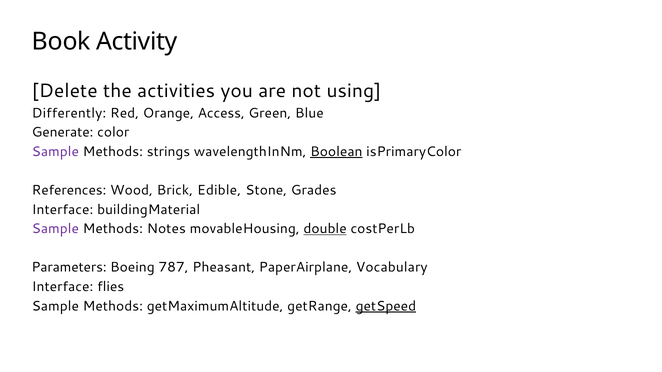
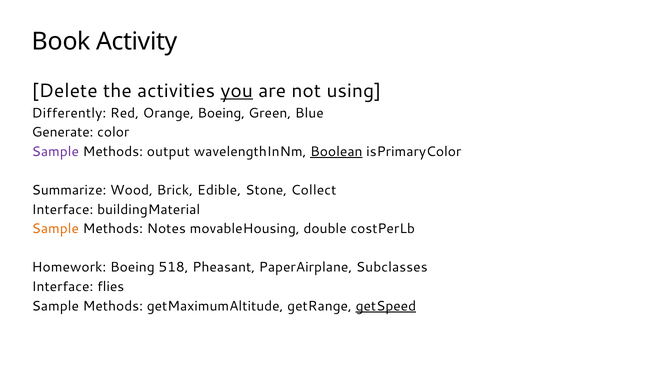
you underline: none -> present
Orange Access: Access -> Boeing
strings: strings -> output
References: References -> Summarize
Grades: Grades -> Collect
Sample at (55, 229) colour: purple -> orange
double underline: present -> none
Parameters: Parameters -> Homework
787: 787 -> 518
Vocabulary: Vocabulary -> Subclasses
